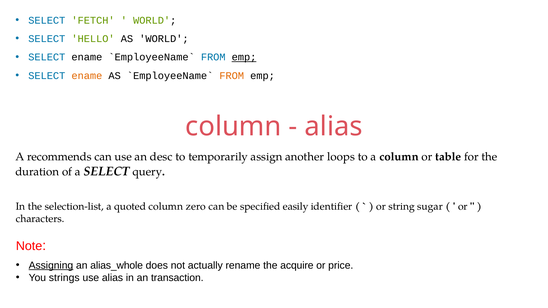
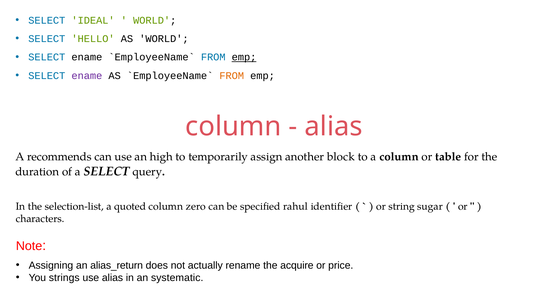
FETCH: FETCH -> IDEAL
ename at (87, 76) colour: orange -> purple
desc: desc -> high
loops: loops -> block
easily: easily -> rahul
Assigning underline: present -> none
alias_whole: alias_whole -> alias_return
transaction: transaction -> systematic
